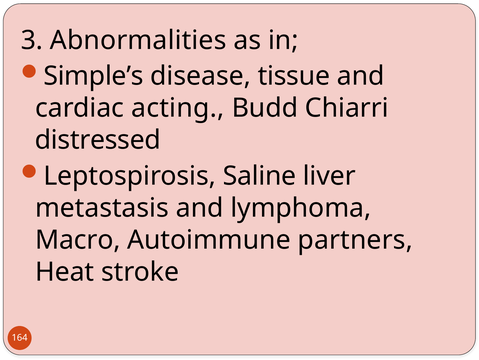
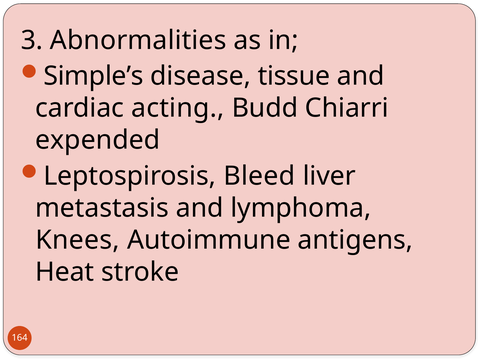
distressed: distressed -> expended
Saline: Saline -> Bleed
Macro: Macro -> Knees
partners: partners -> antigens
